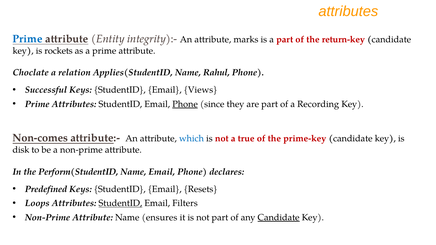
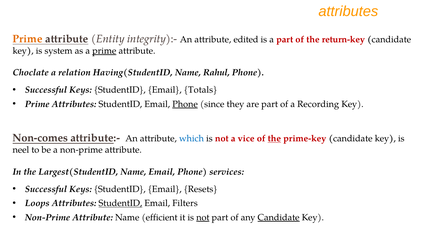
Prime at (28, 39) colour: blue -> orange
marks: marks -> edited
rockets: rockets -> system
prime at (104, 51) underline: none -> present
Applies(StudentID: Applies(StudentID -> Having(StudentID
Views: Views -> Totals
true: true -> vice
the at (274, 139) underline: none -> present
disk: disk -> neel
Perform(StudentID: Perform(StudentID -> Largest(StudentID
declares: declares -> services
Predefined at (46, 189): Predefined -> Successful
ensures: ensures -> efficient
not at (203, 218) underline: none -> present
